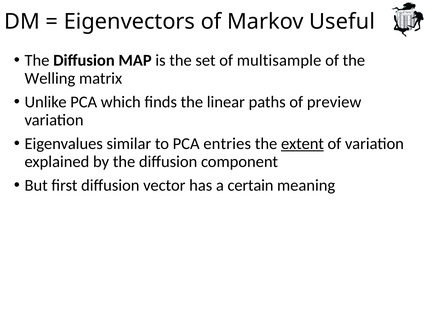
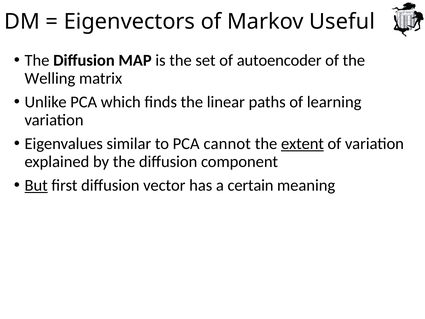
multisample: multisample -> autoencoder
preview: preview -> learning
entries: entries -> cannot
But underline: none -> present
